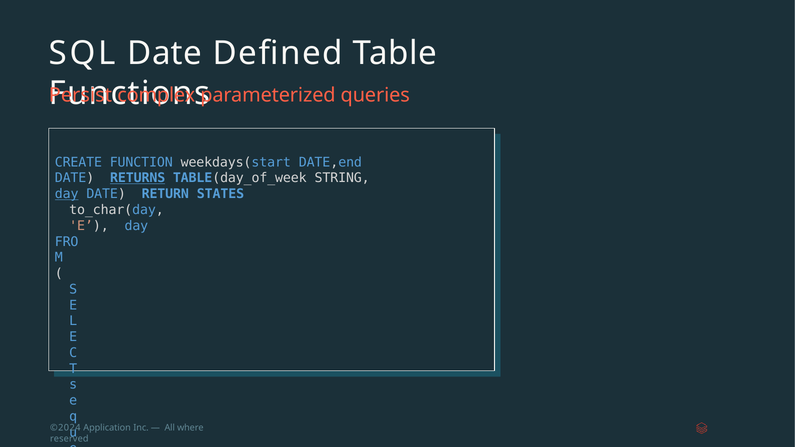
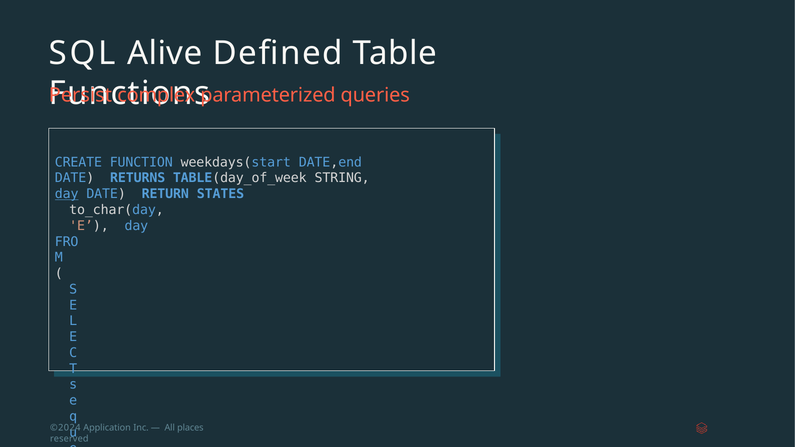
SQL Date: Date -> Alive
RETURNS underline: present -> none
All where: where -> places
